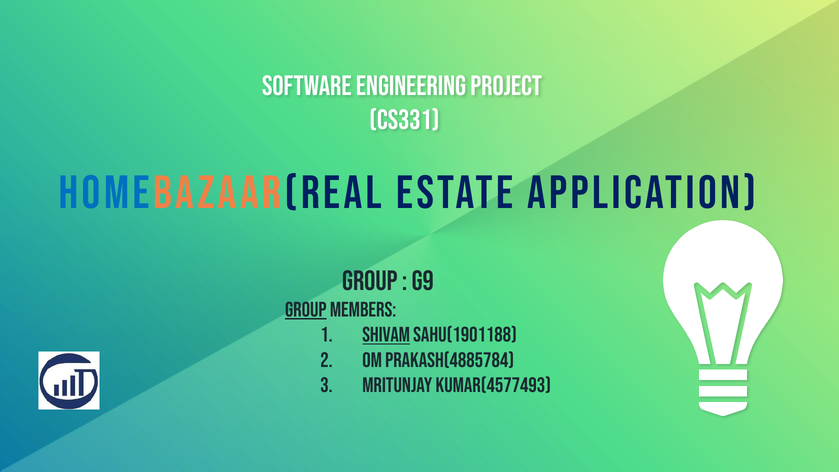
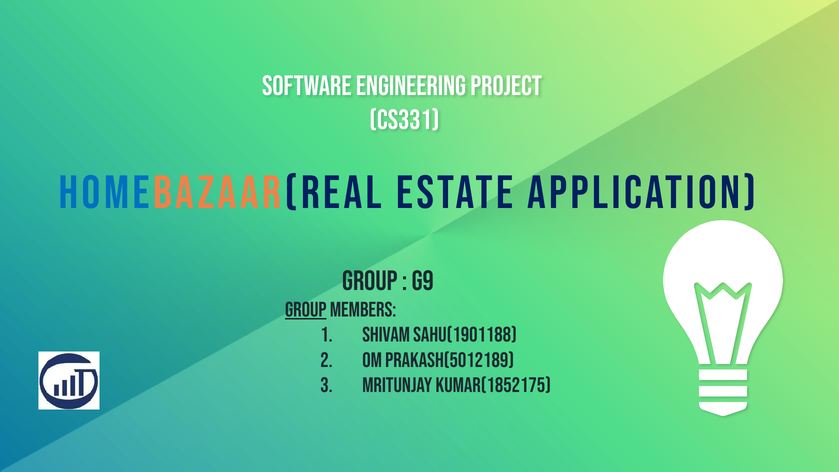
Shivam underline: present -> none
Prakash(4885784: Prakash(4885784 -> Prakash(5012189
Kumar(4577493: Kumar(4577493 -> Kumar(1852175
